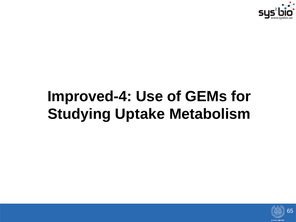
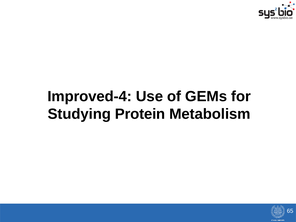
Uptake: Uptake -> Protein
